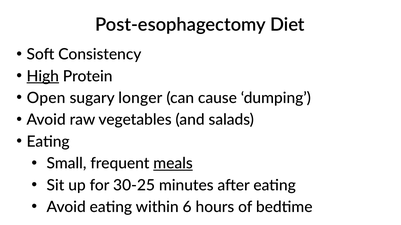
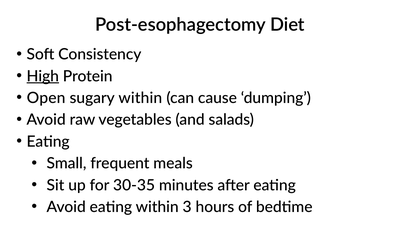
sugary longer: longer -> within
meals underline: present -> none
30-25: 30-25 -> 30-35
6: 6 -> 3
